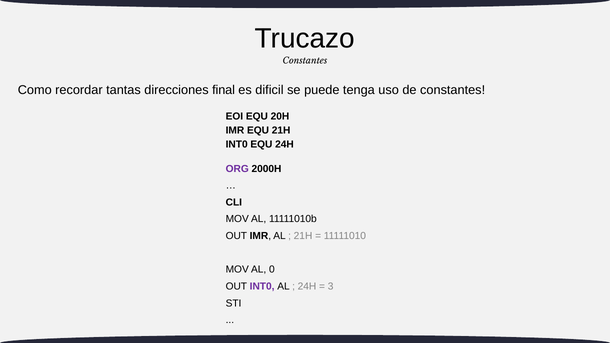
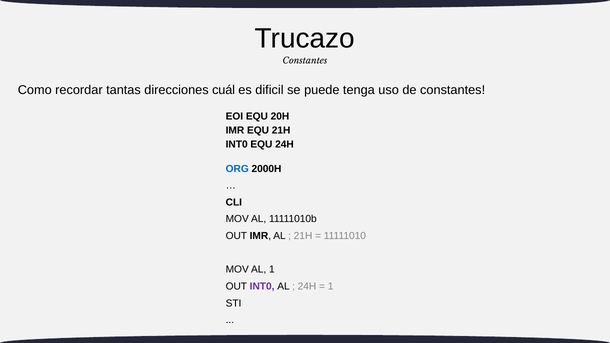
final: final -> cuál
ORG colour: purple -> blue
AL 0: 0 -> 1
3 at (331, 286): 3 -> 1
